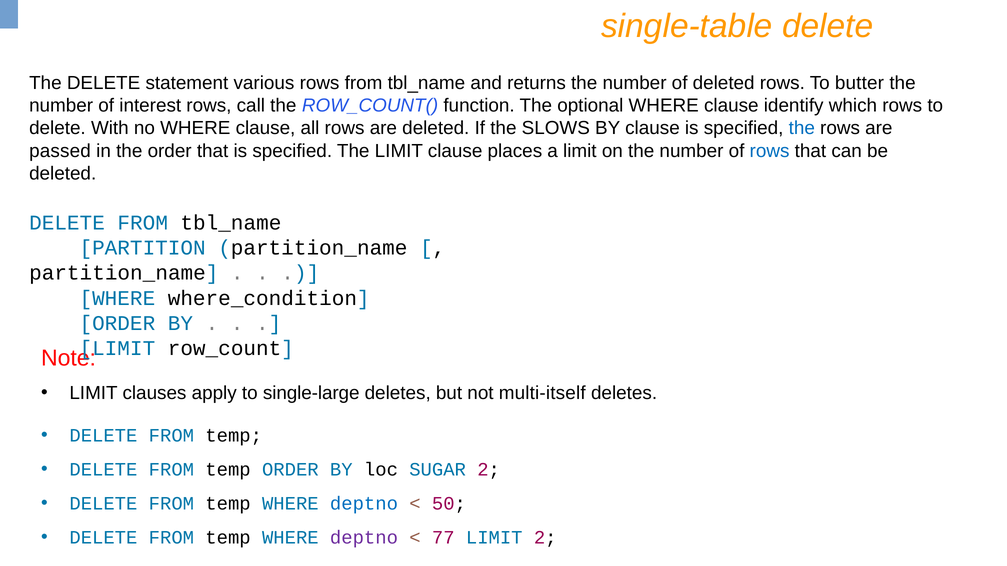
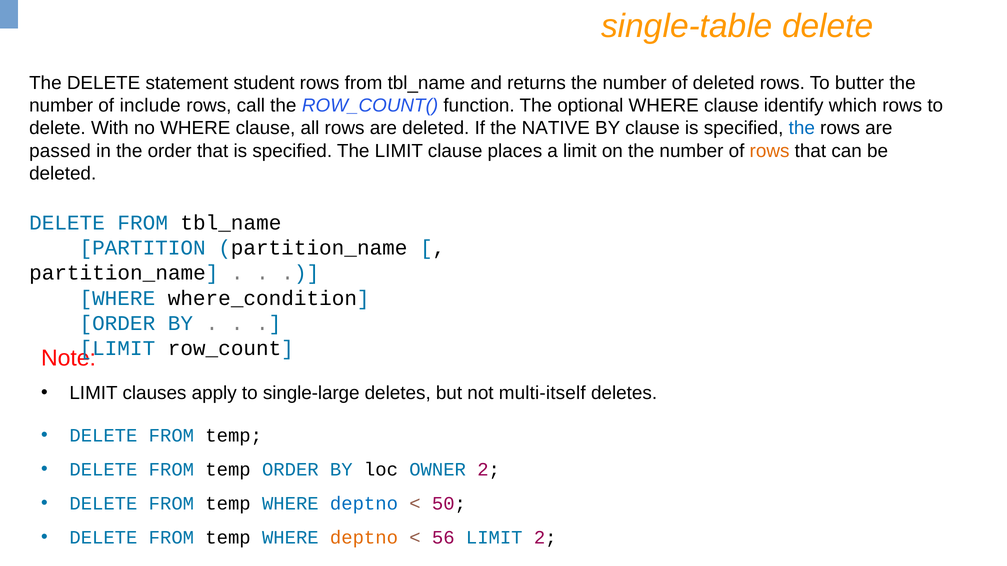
various: various -> student
interest: interest -> include
SLOWS: SLOWS -> NATIVE
rows at (770, 151) colour: blue -> orange
SUGAR: SUGAR -> OWNER
deptno at (364, 538) colour: purple -> orange
77: 77 -> 56
